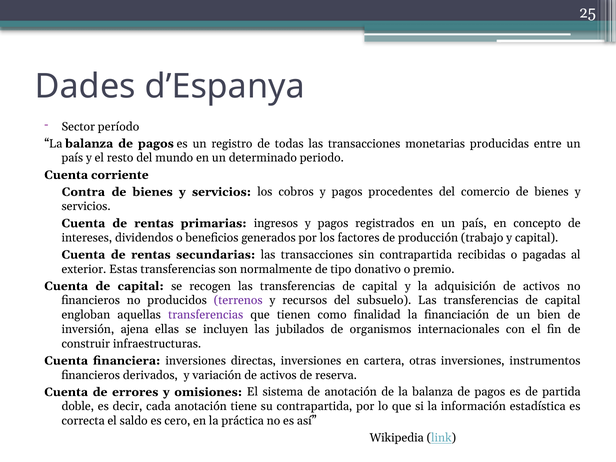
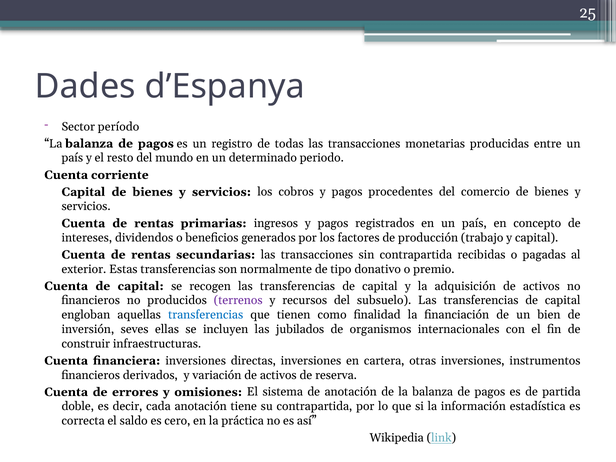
Contra at (83, 192): Contra -> Capital
transferencias at (206, 315) colour: purple -> blue
ajena: ajena -> seves
